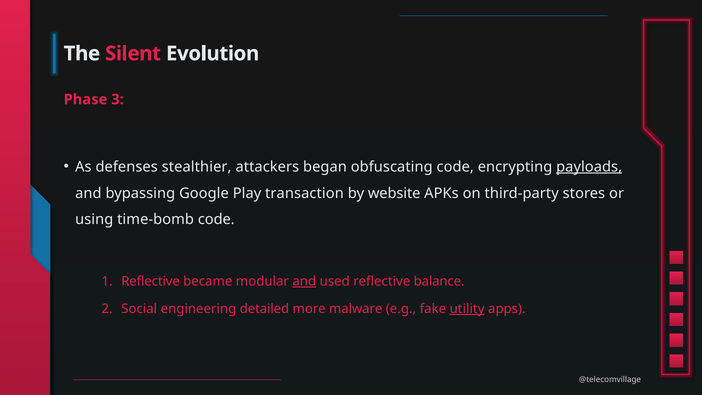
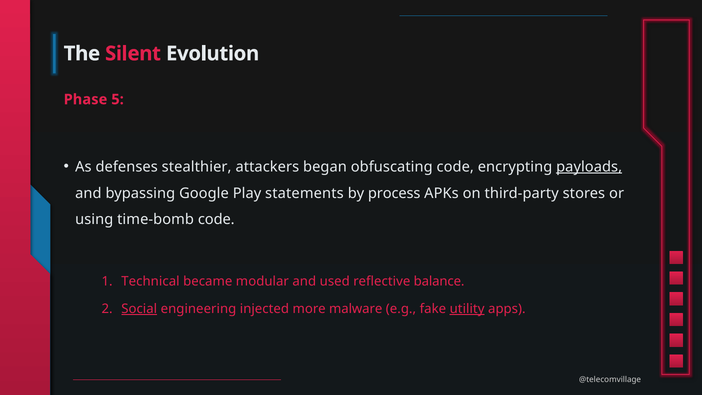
3: 3 -> 5
transaction: transaction -> statements
website: website -> process
Reflective at (151, 281): Reflective -> Technical
and at (304, 281) underline: present -> none
Social underline: none -> present
detailed: detailed -> injected
